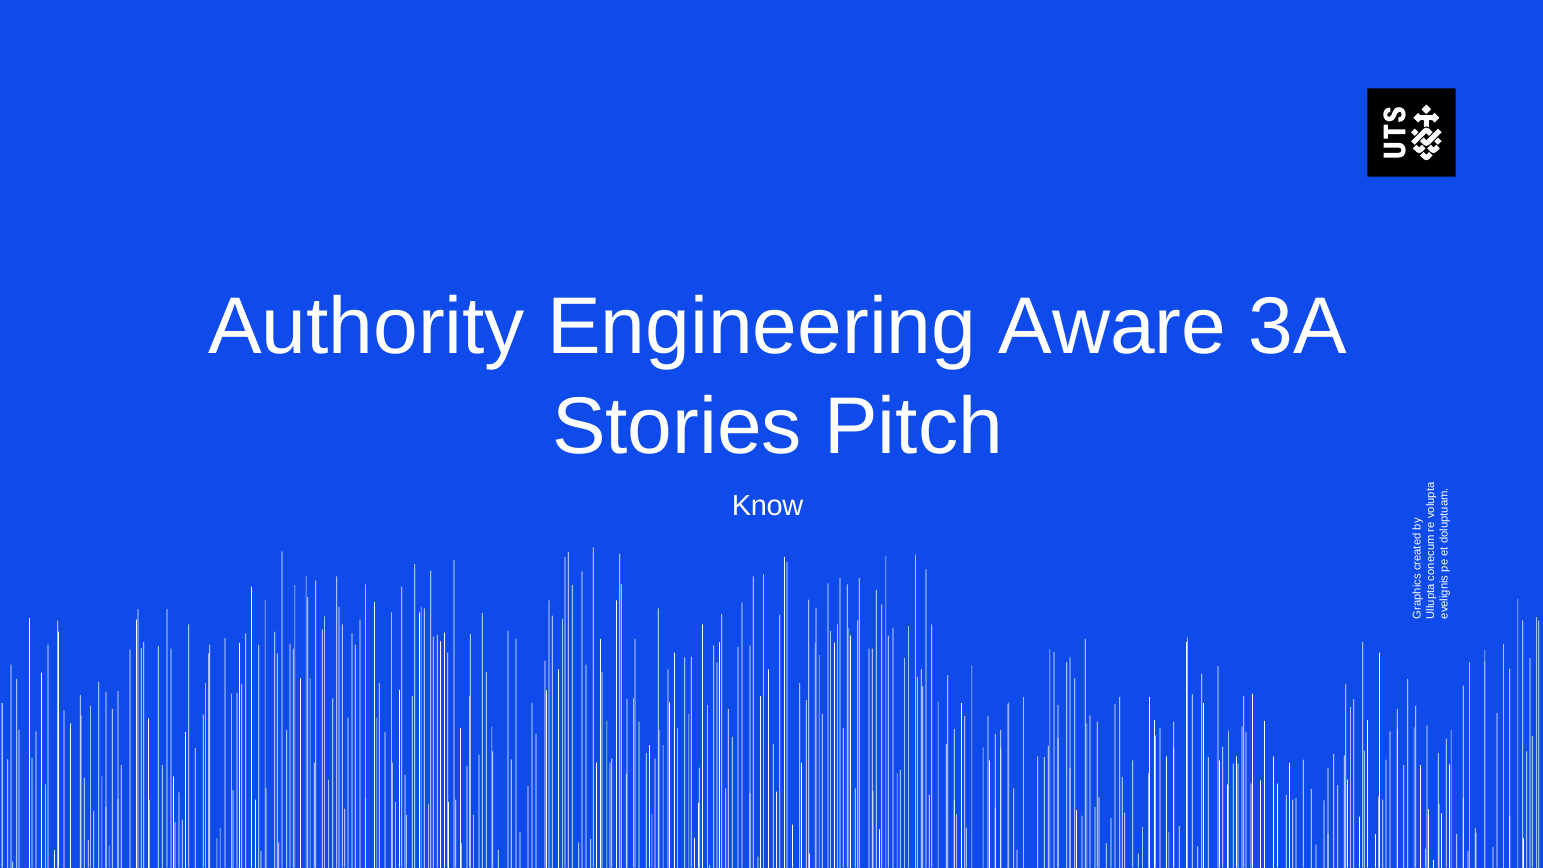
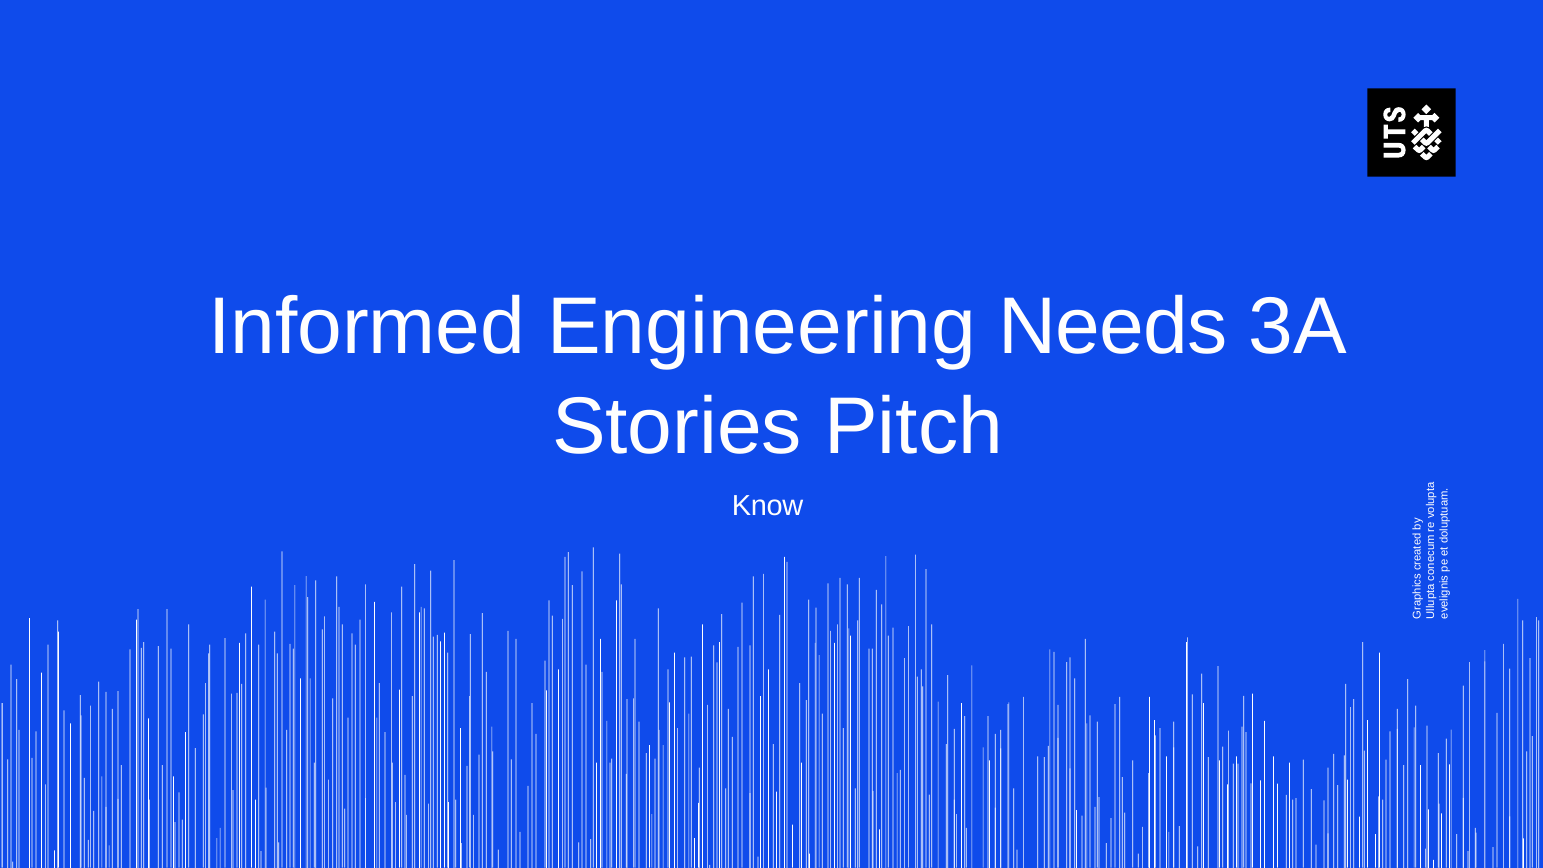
Authority: Authority -> Informed
Aware: Aware -> Needs
